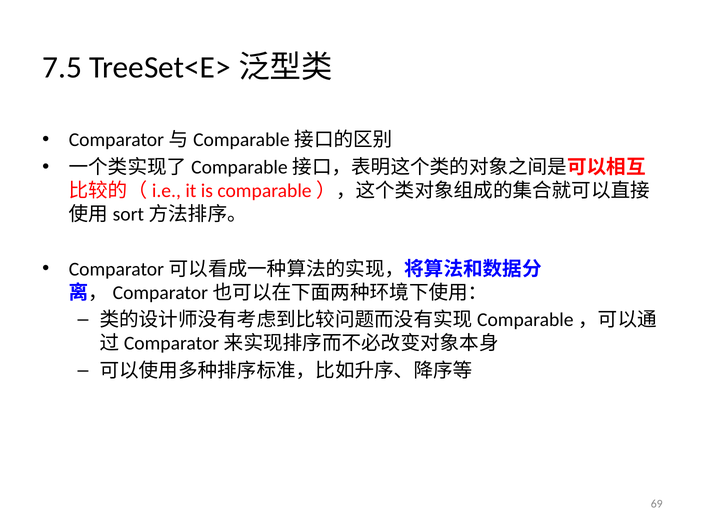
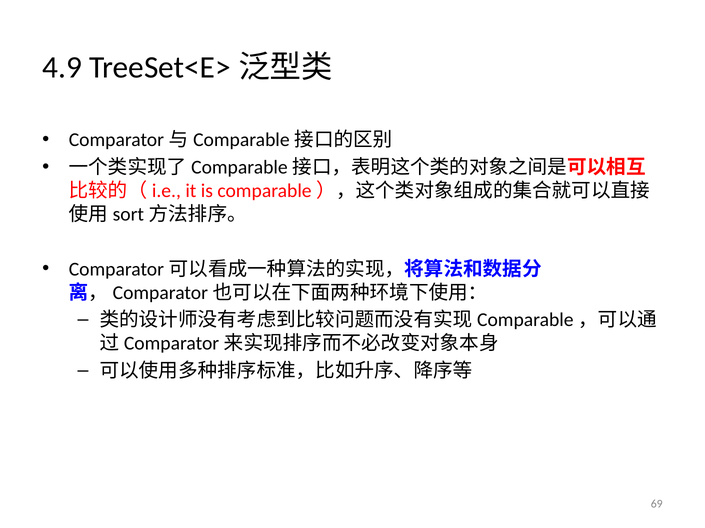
7.5: 7.5 -> 4.9
